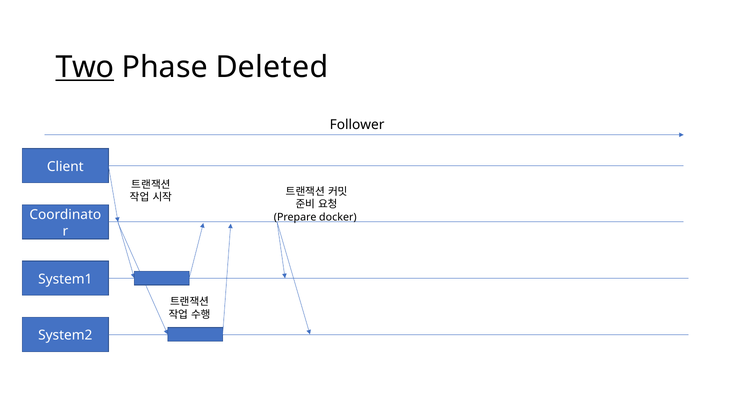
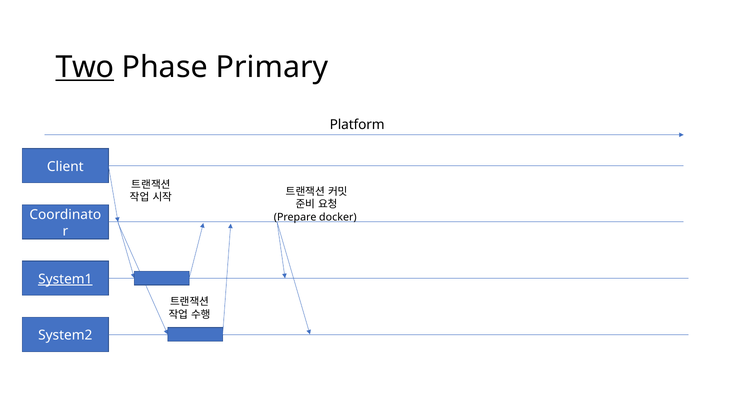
Deleted: Deleted -> Primary
Follower: Follower -> Platform
System1 underline: none -> present
